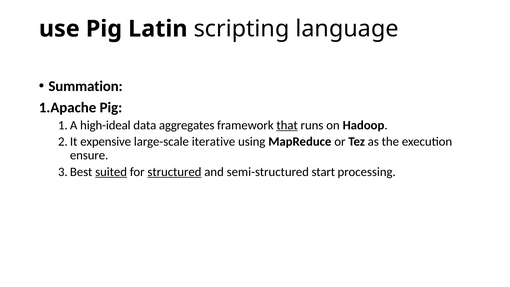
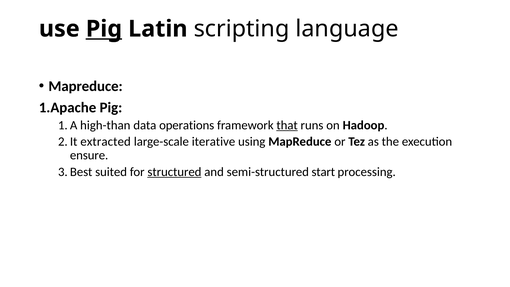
Pig at (104, 29) underline: none -> present
Summation at (86, 86): Summation -> Mapreduce
high-ideal: high-ideal -> high-than
aggregates: aggregates -> operations
expensive: expensive -> extracted
suited underline: present -> none
